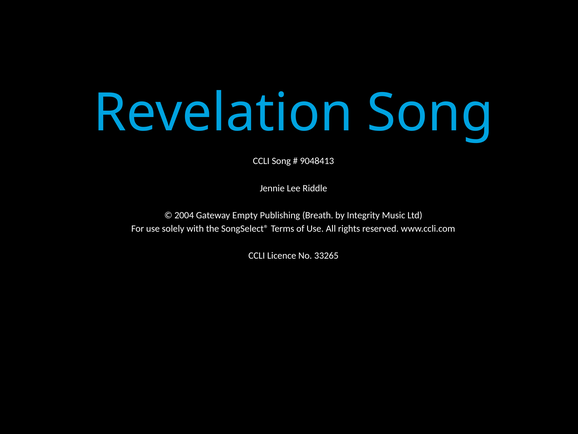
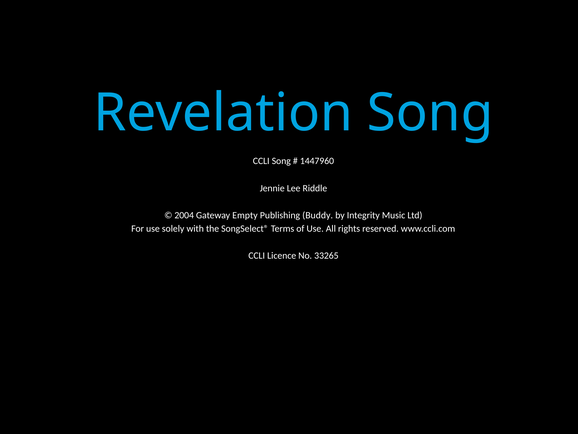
9048413: 9048413 -> 1447960
Breath: Breath -> Buddy
